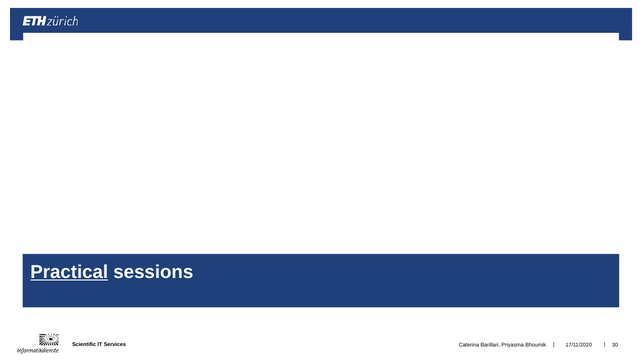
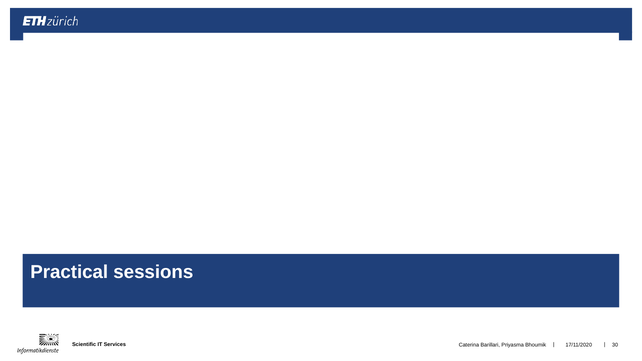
Practical underline: present -> none
